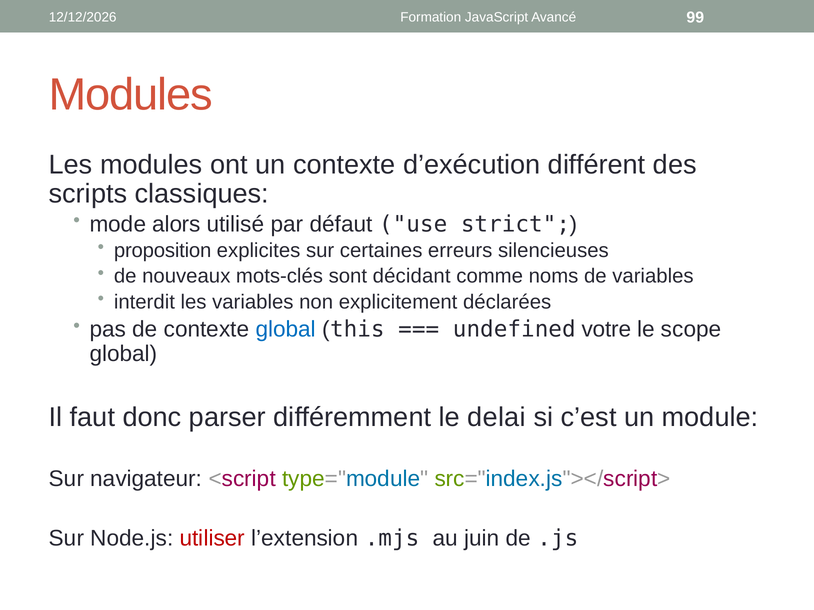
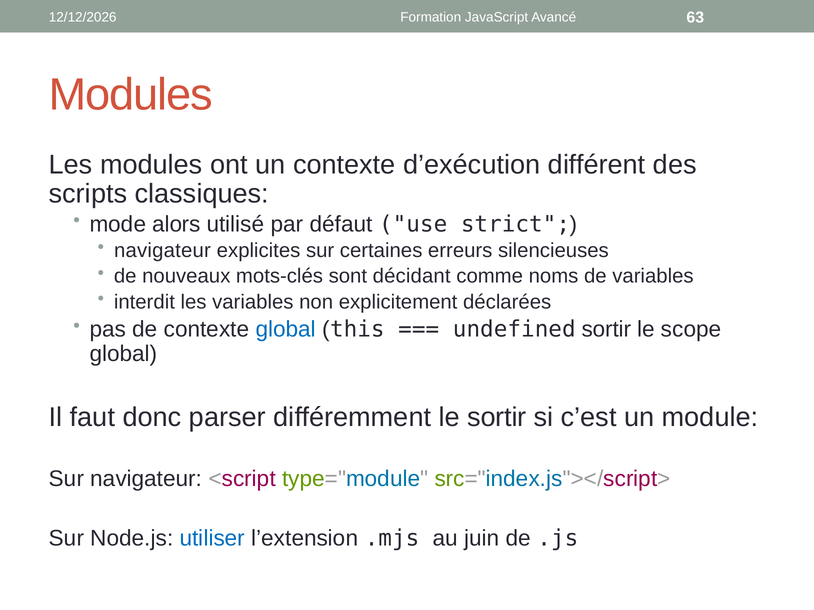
99: 99 -> 63
proposition at (163, 251): proposition -> navigateur
undefined votre: votre -> sortir
le delai: delai -> sortir
utiliser colour: red -> blue
